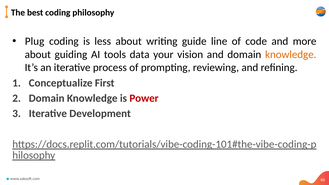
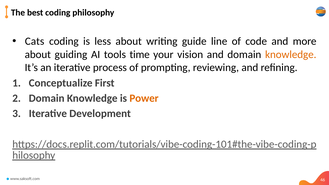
Plug: Plug -> Cats
data: data -> time
Power colour: red -> orange
